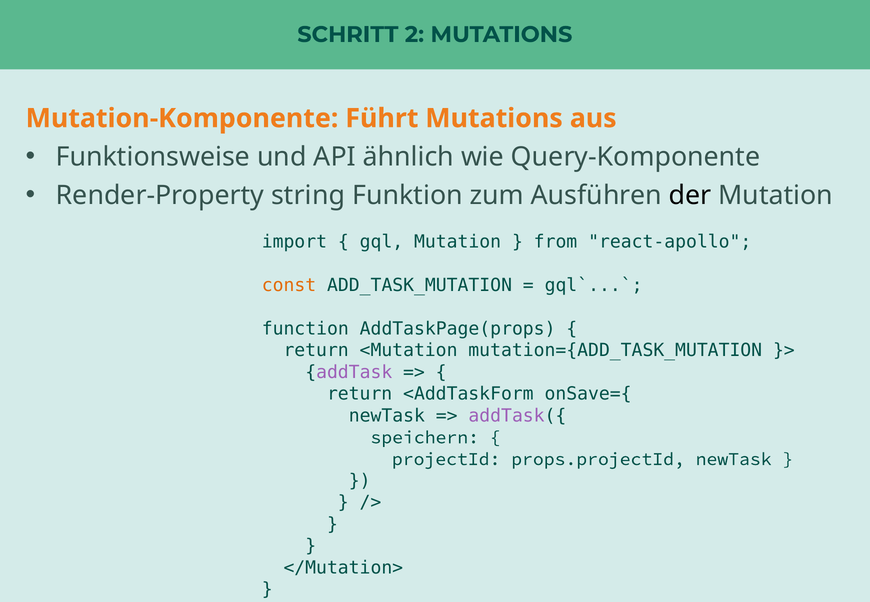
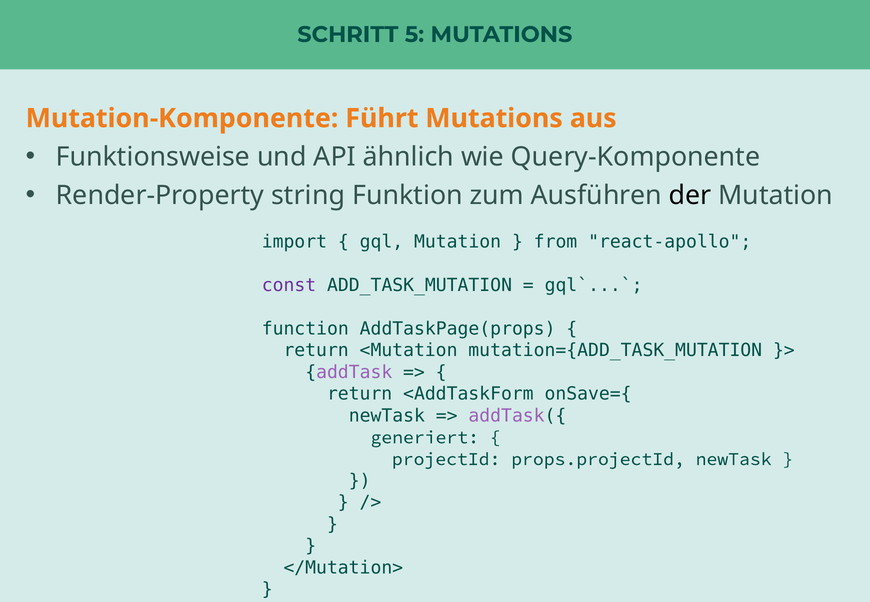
2: 2 -> 5
const colour: orange -> purple
speichern: speichern -> generiert
